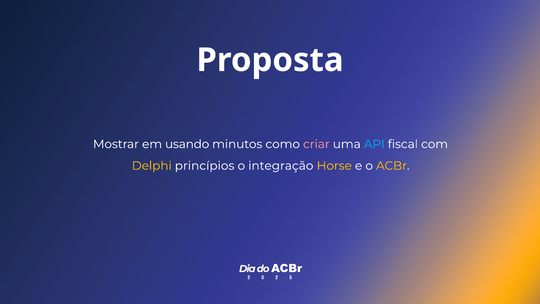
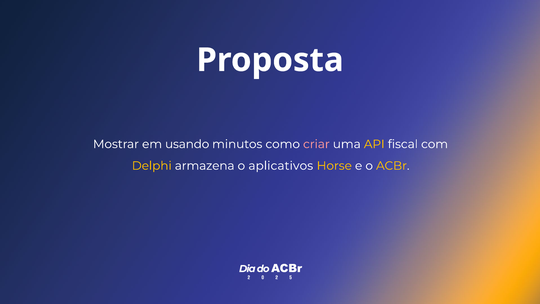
API colour: light blue -> yellow
princípios: princípios -> armazena
integração: integração -> aplicativos
